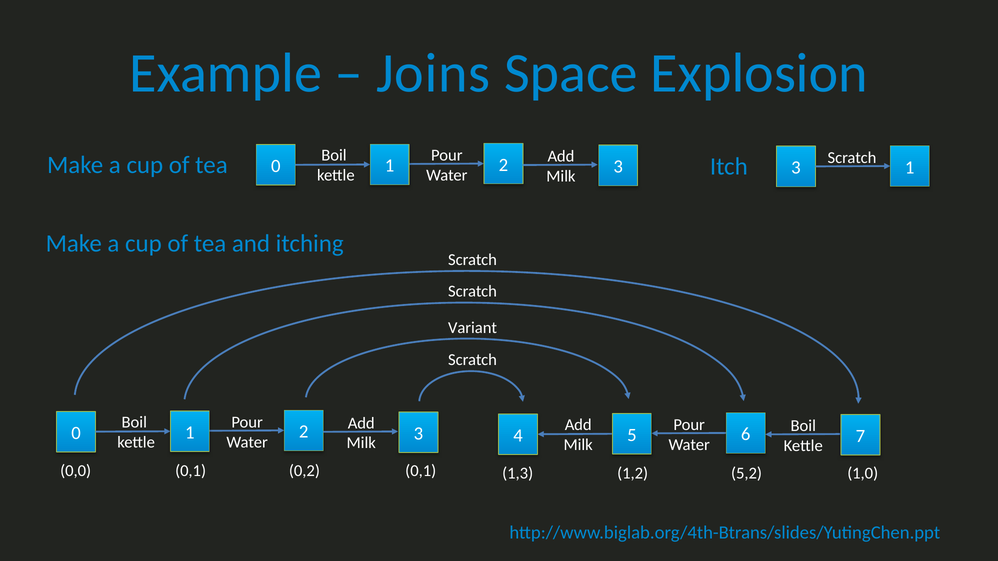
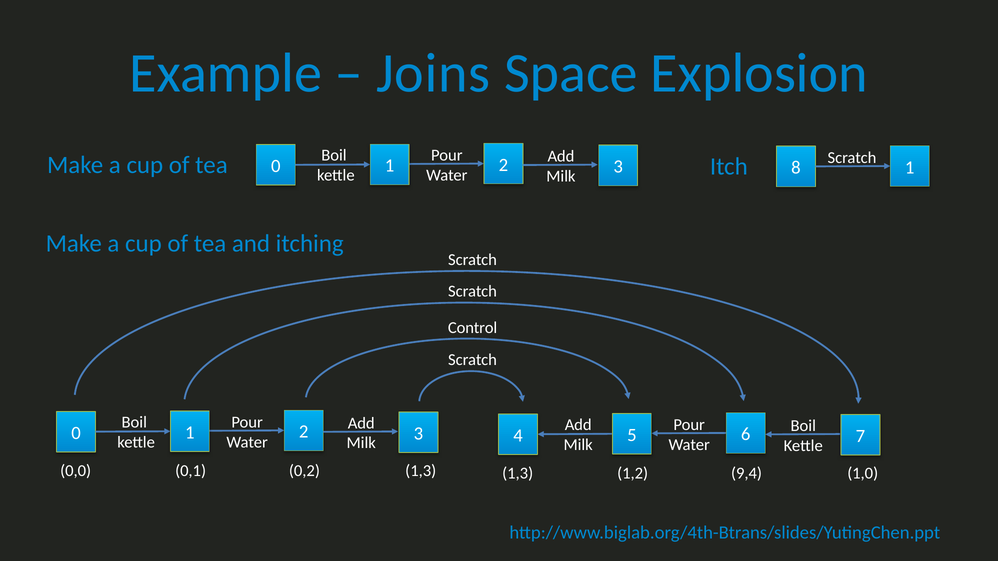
Milk 3: 3 -> 8
Variant: Variant -> Control
0,2 0,1: 0,1 -> 1,3
5,2: 5,2 -> 9,4
